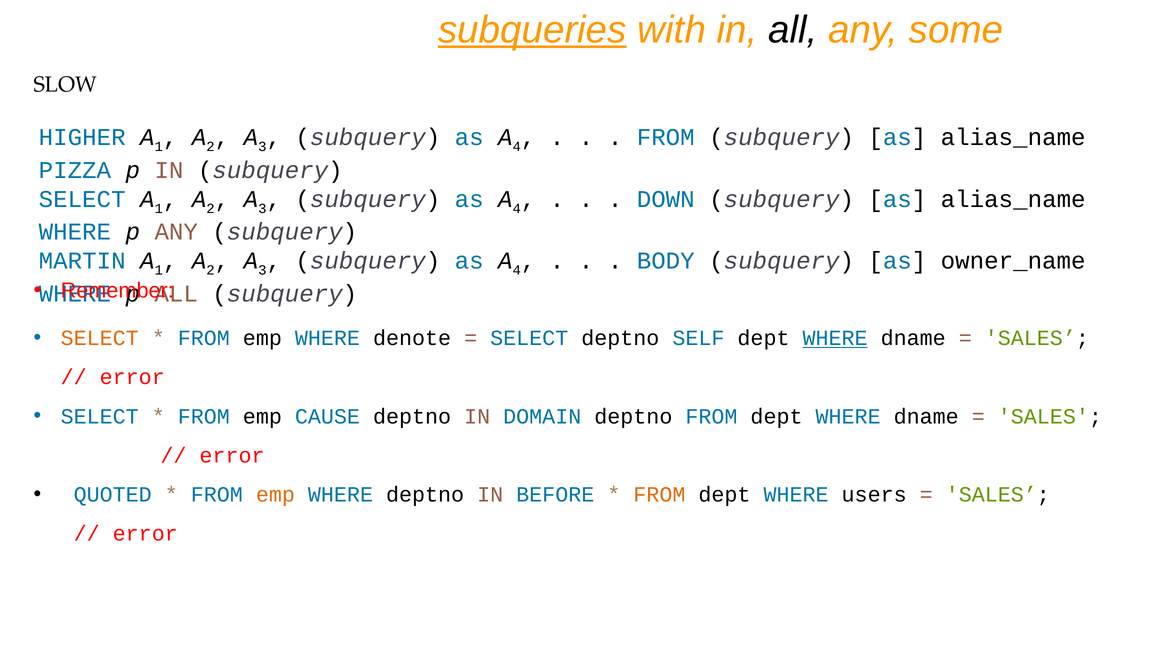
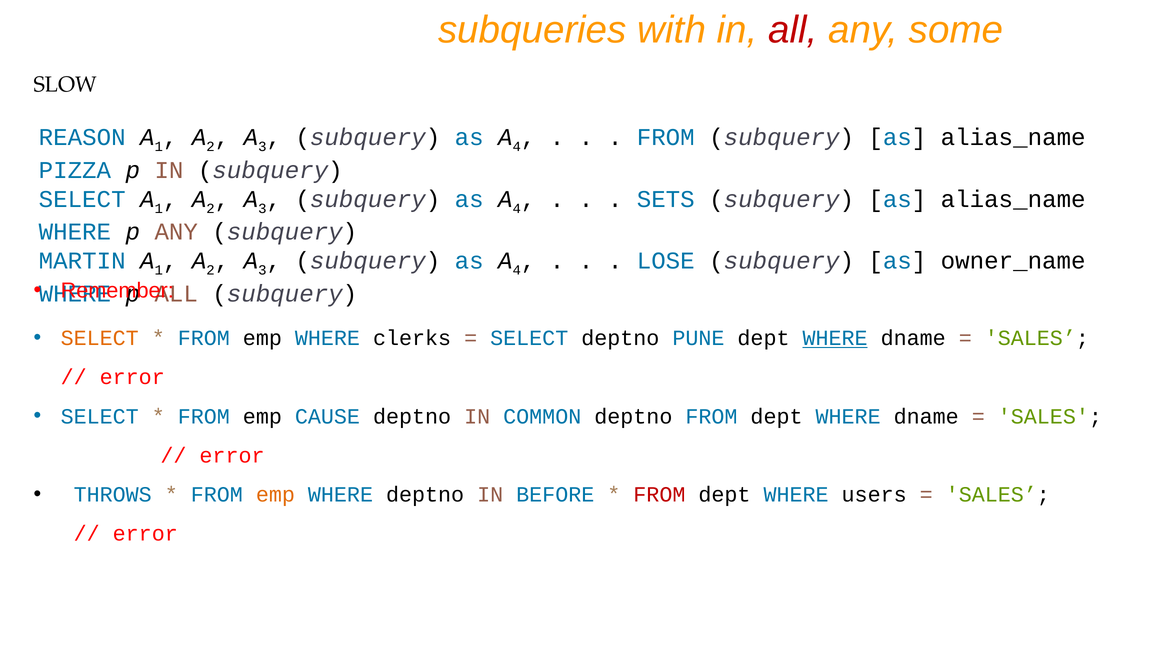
subqueries underline: present -> none
all at (793, 30) colour: black -> red
HIGHER: HIGHER -> REASON
DOWN: DOWN -> SETS
BODY: BODY -> LOSE
denote: denote -> clerks
SELF: SELF -> PUNE
DOMAIN: DOMAIN -> COMMON
QUOTED: QUOTED -> THROWS
FROM at (659, 494) colour: orange -> red
